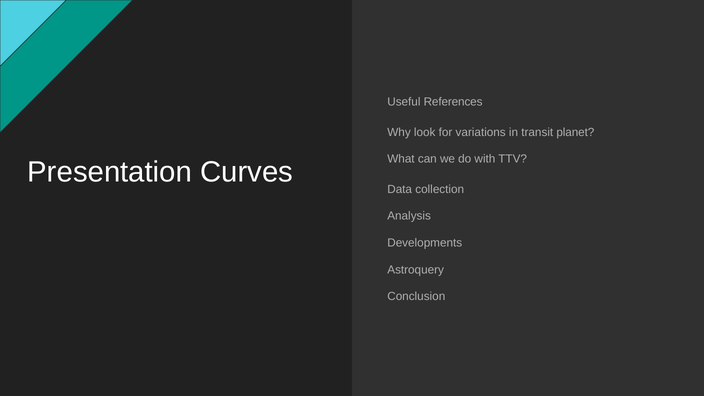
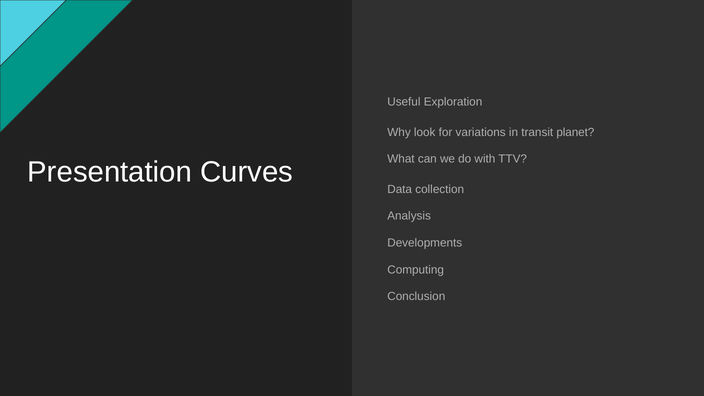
References: References -> Exploration
Astroquery: Astroquery -> Computing
